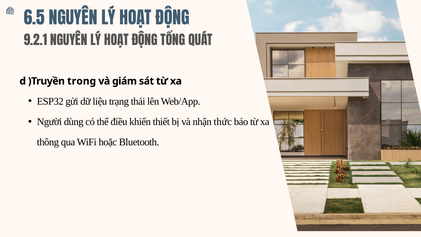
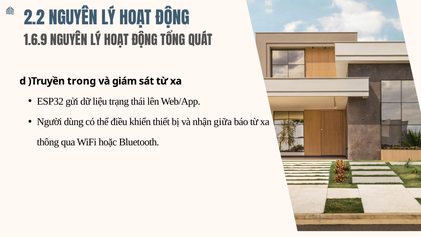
6.5: 6.5 -> 2.2
9.2.1: 9.2.1 -> 1.6.9
thức: thức -> giữa
